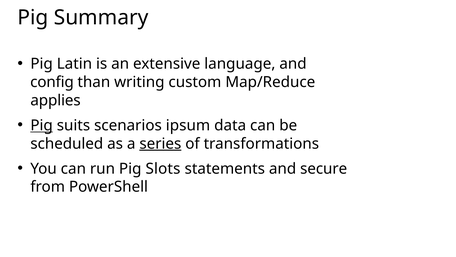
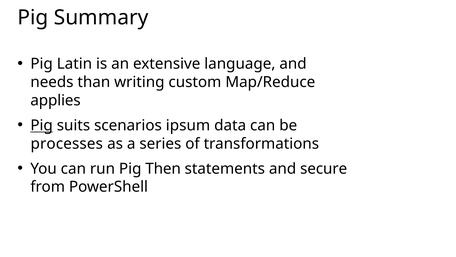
config: config -> needs
scheduled: scheduled -> processes
series underline: present -> none
Slots: Slots -> Then
